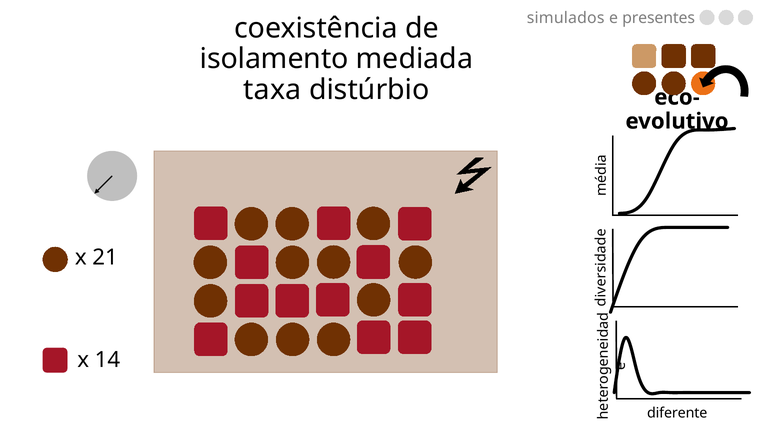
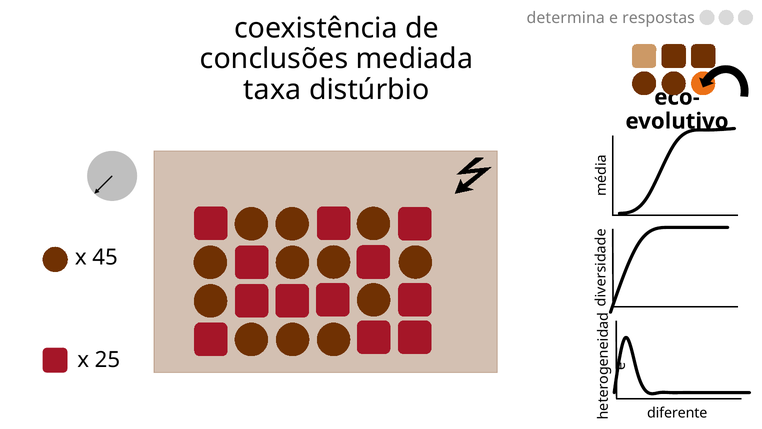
simulados: simulados -> determina
presentes: presentes -> respostas
isolamento: isolamento -> conclusões
21: 21 -> 45
14: 14 -> 25
